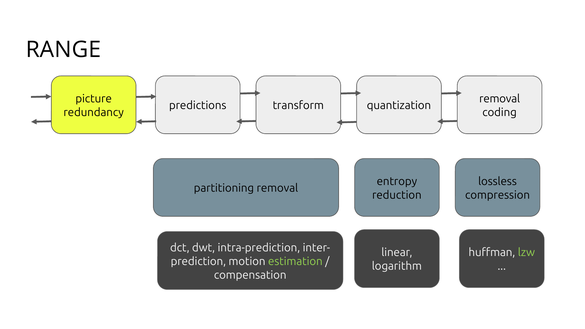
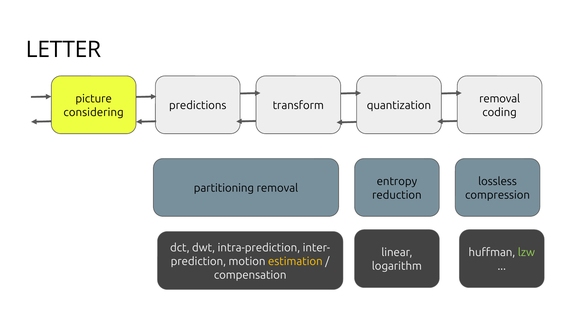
RANGE: RANGE -> LETTER
redundancy: redundancy -> considering
estimation colour: light green -> yellow
